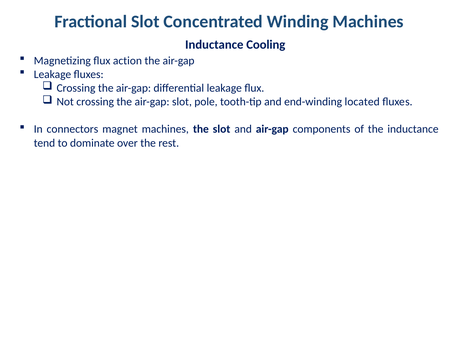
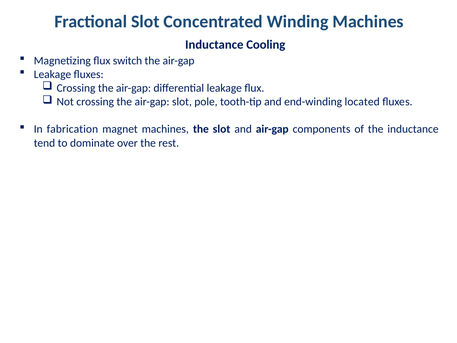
action: action -> switch
connectors: connectors -> fabrication
